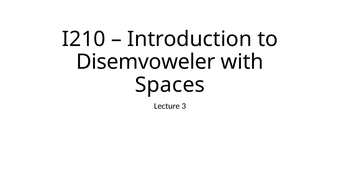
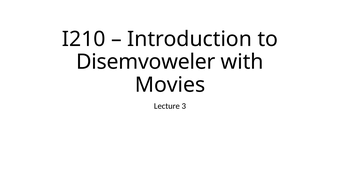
Spaces: Spaces -> Movies
